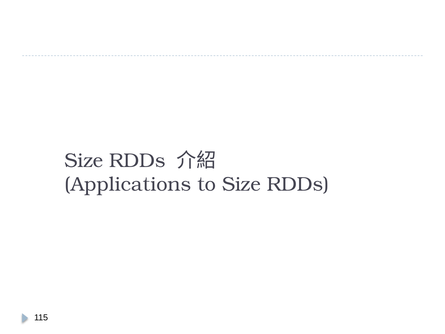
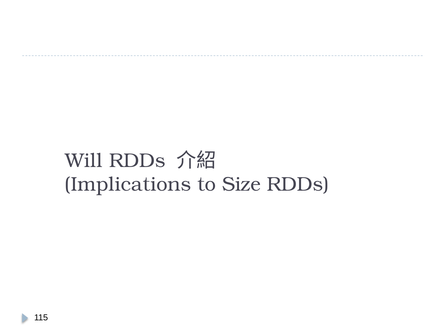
Size at (84, 161): Size -> Will
Applications: Applications -> Implications
